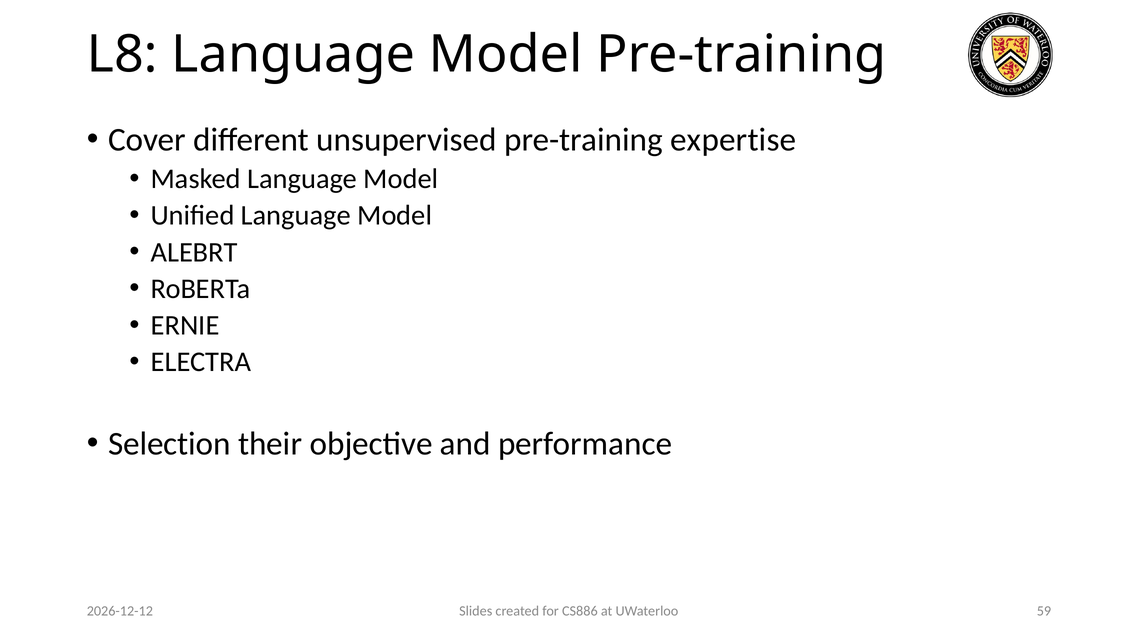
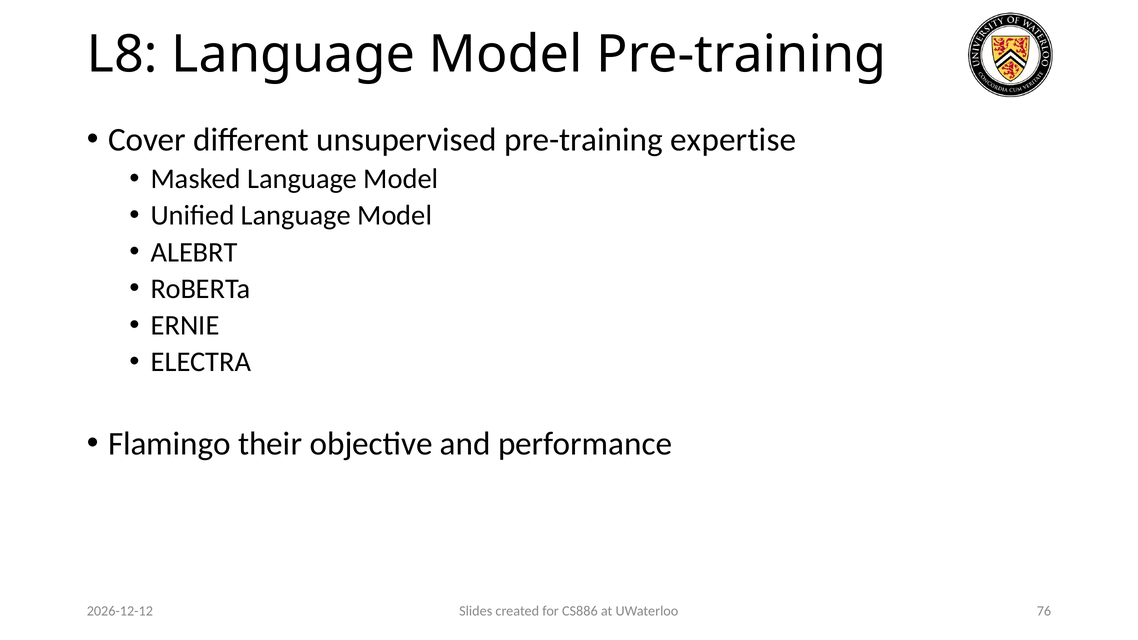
Selection: Selection -> Flamingo
59: 59 -> 76
